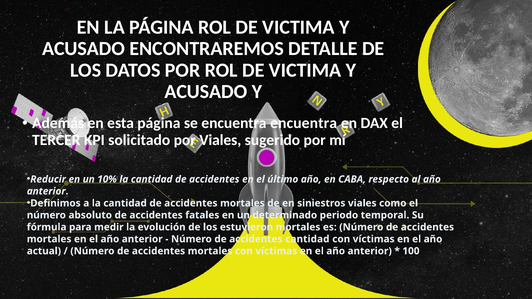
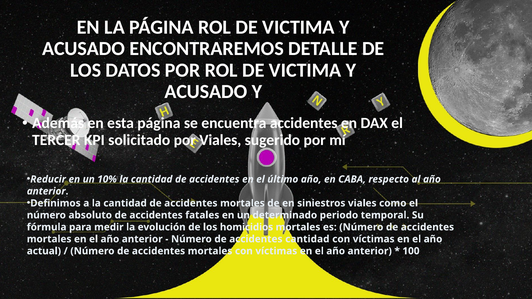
encuentra encuentra: encuentra -> accidentes
estuvieron: estuvieron -> homicidios
